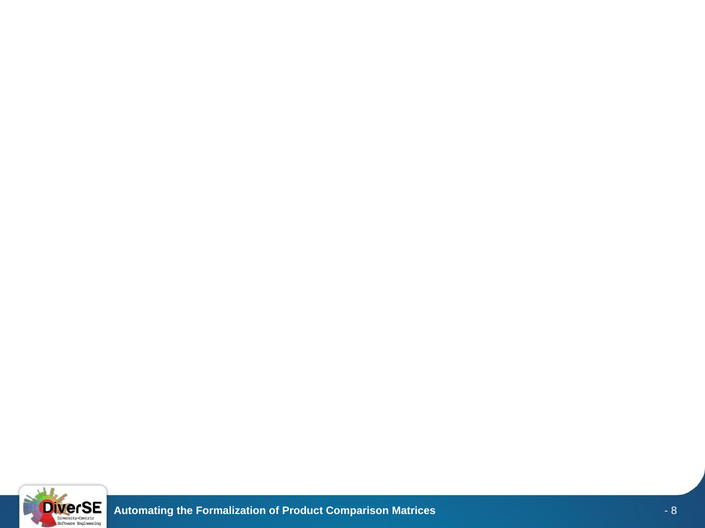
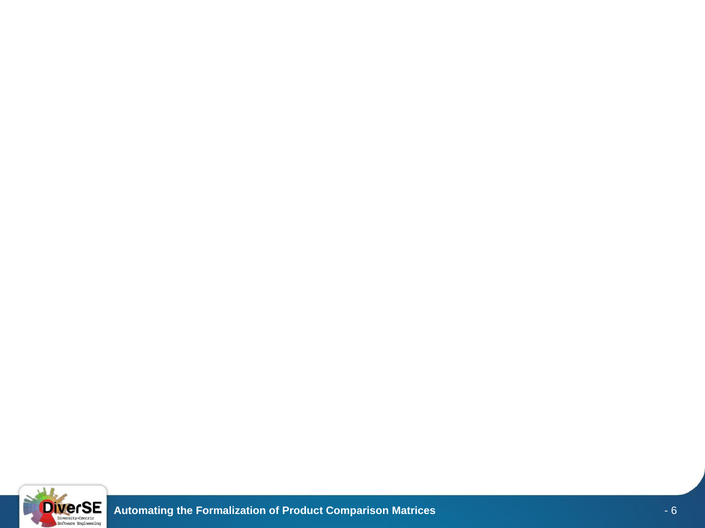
8: 8 -> 6
